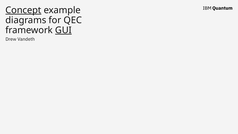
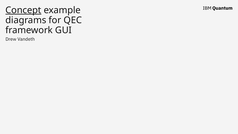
GUI underline: present -> none
